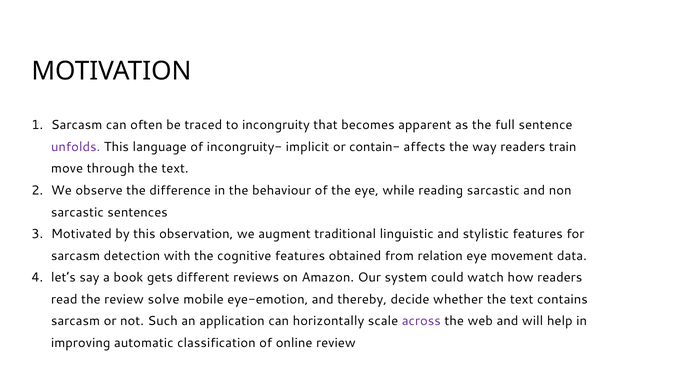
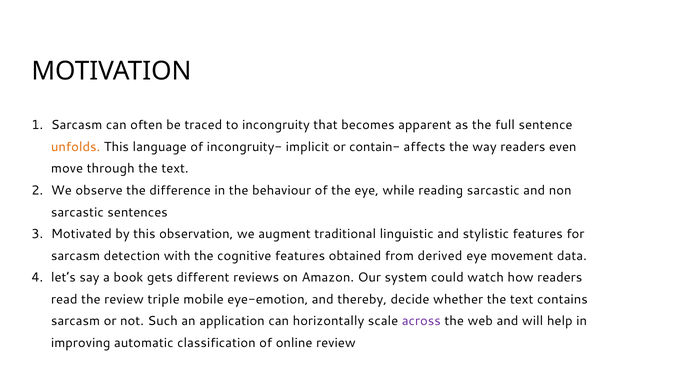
unfolds colour: purple -> orange
train: train -> even
relation: relation -> derived
solve: solve -> triple
